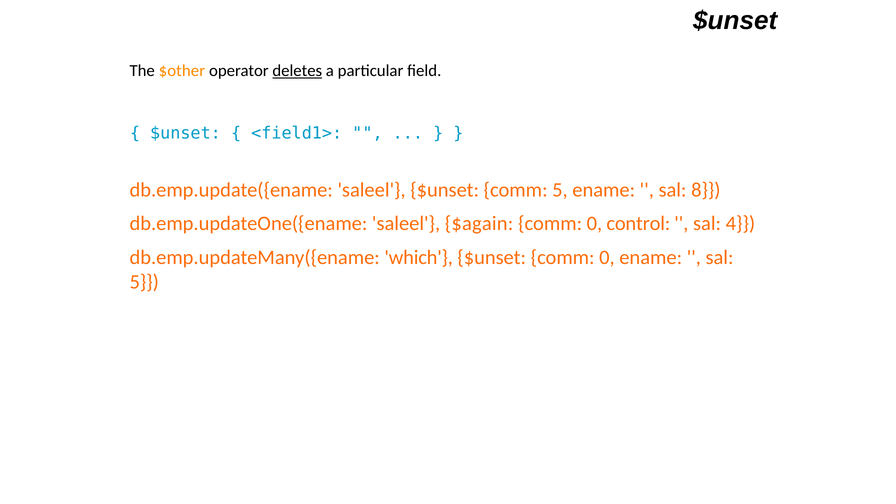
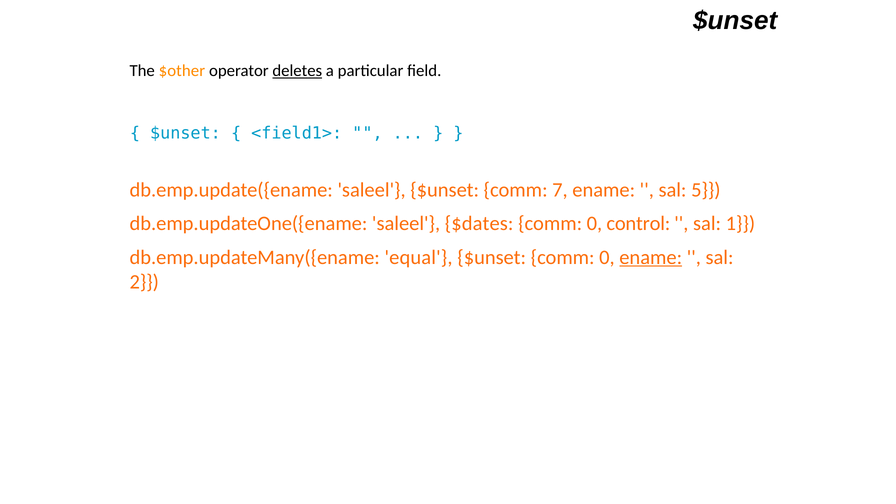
comm 5: 5 -> 7
8: 8 -> 5
$again: $again -> $dates
4: 4 -> 1
which: which -> equal
ename at (651, 257) underline: none -> present
5 at (144, 282): 5 -> 2
